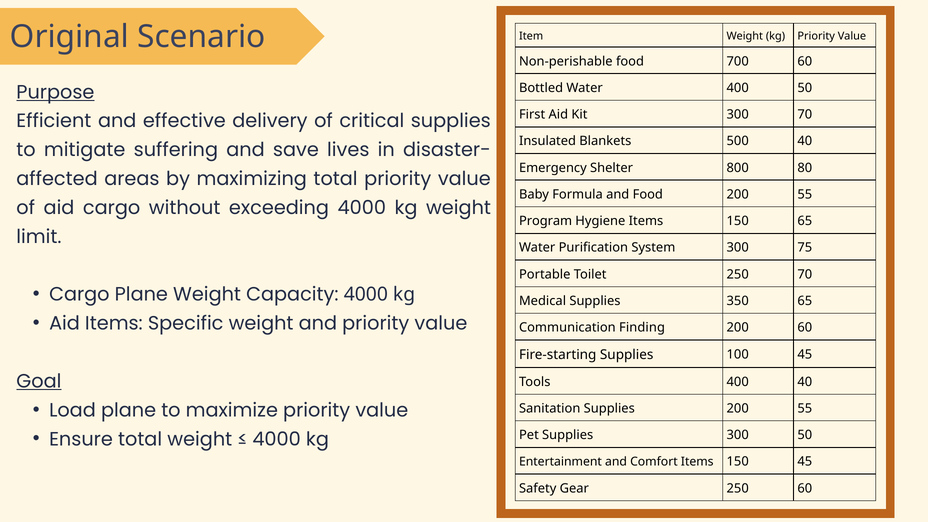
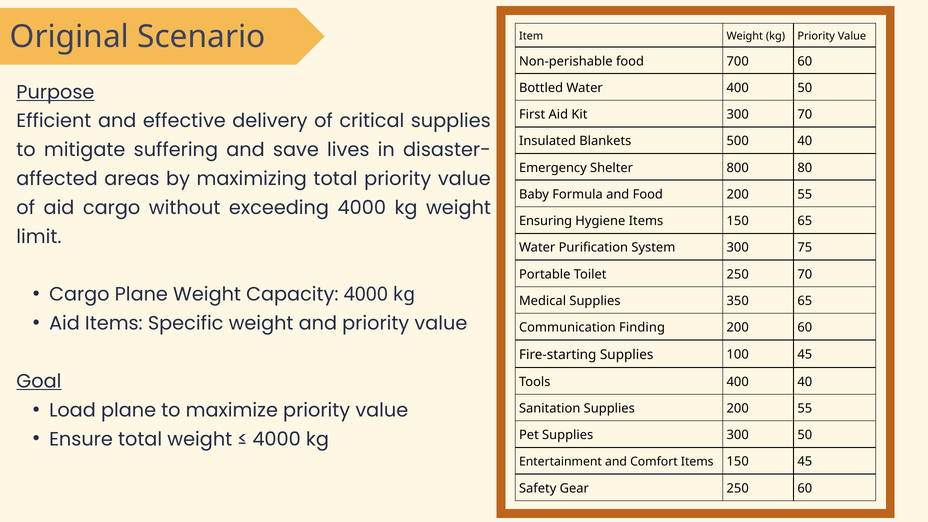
Program: Program -> Ensuring
